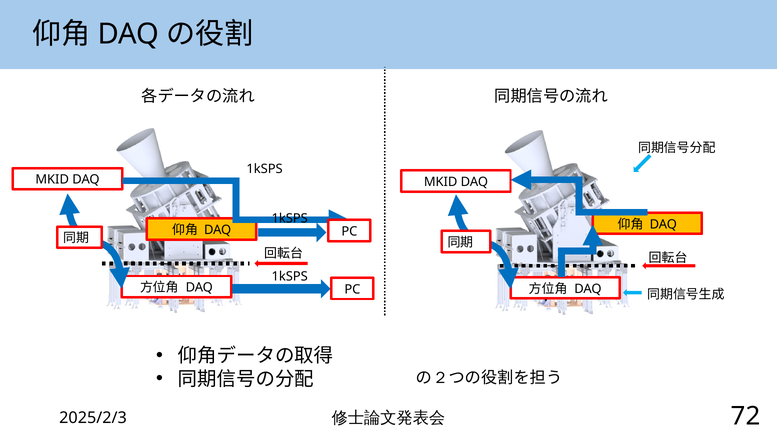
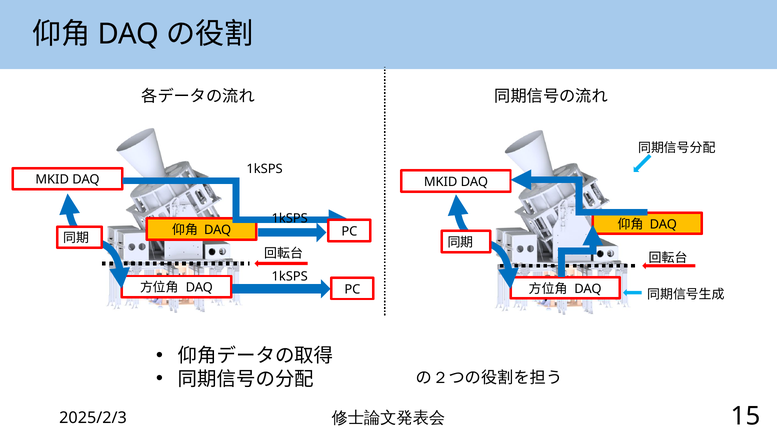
72: 72 -> 15
